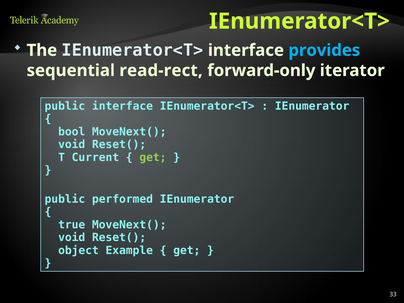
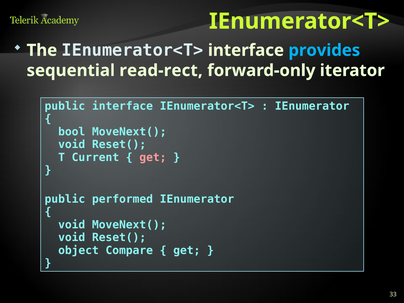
get at (153, 157) colour: light green -> pink
true at (72, 225): true -> void
Example: Example -> Compare
